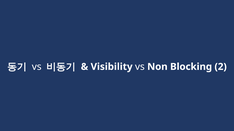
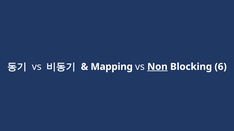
Visibility: Visibility -> Mapping
Non underline: none -> present
2: 2 -> 6
